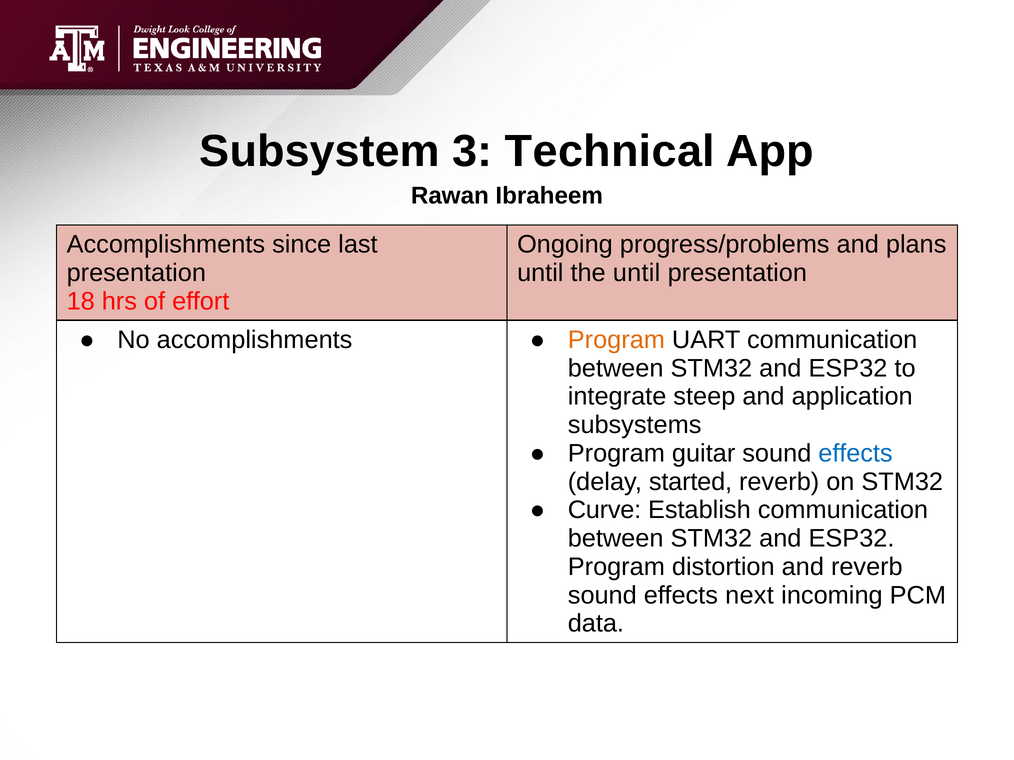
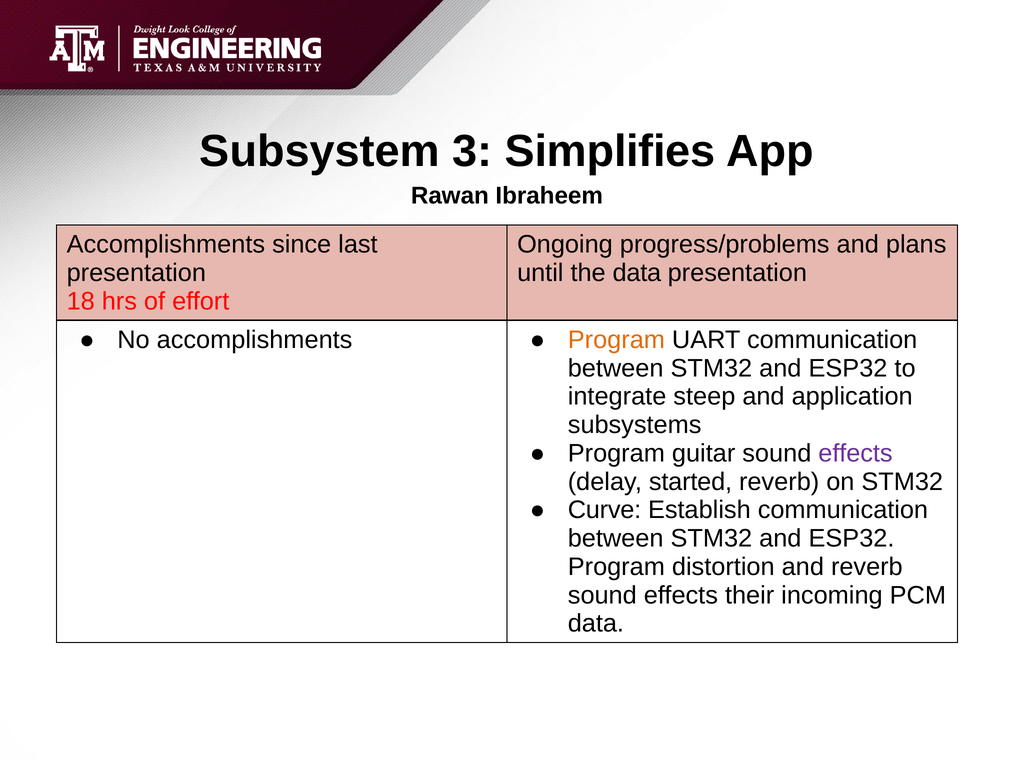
Technical: Technical -> Simplifies
the until: until -> data
effects at (855, 454) colour: blue -> purple
next: next -> their
